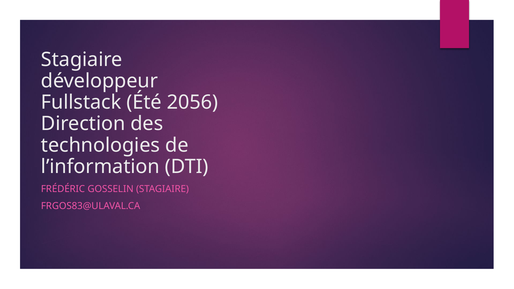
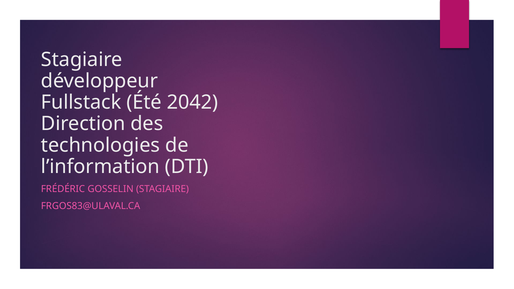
2056: 2056 -> 2042
